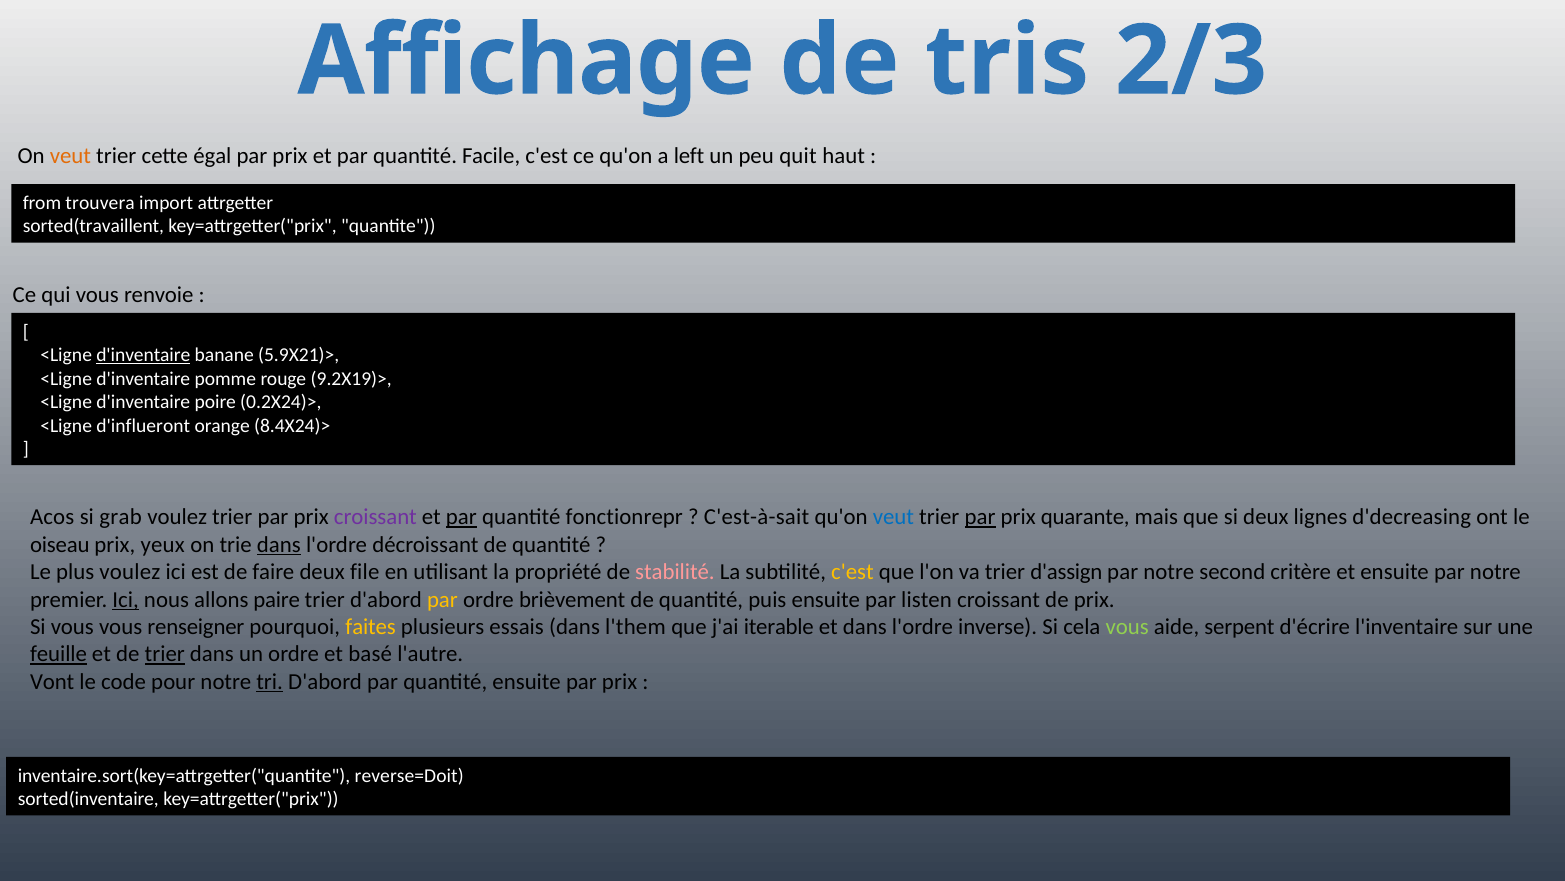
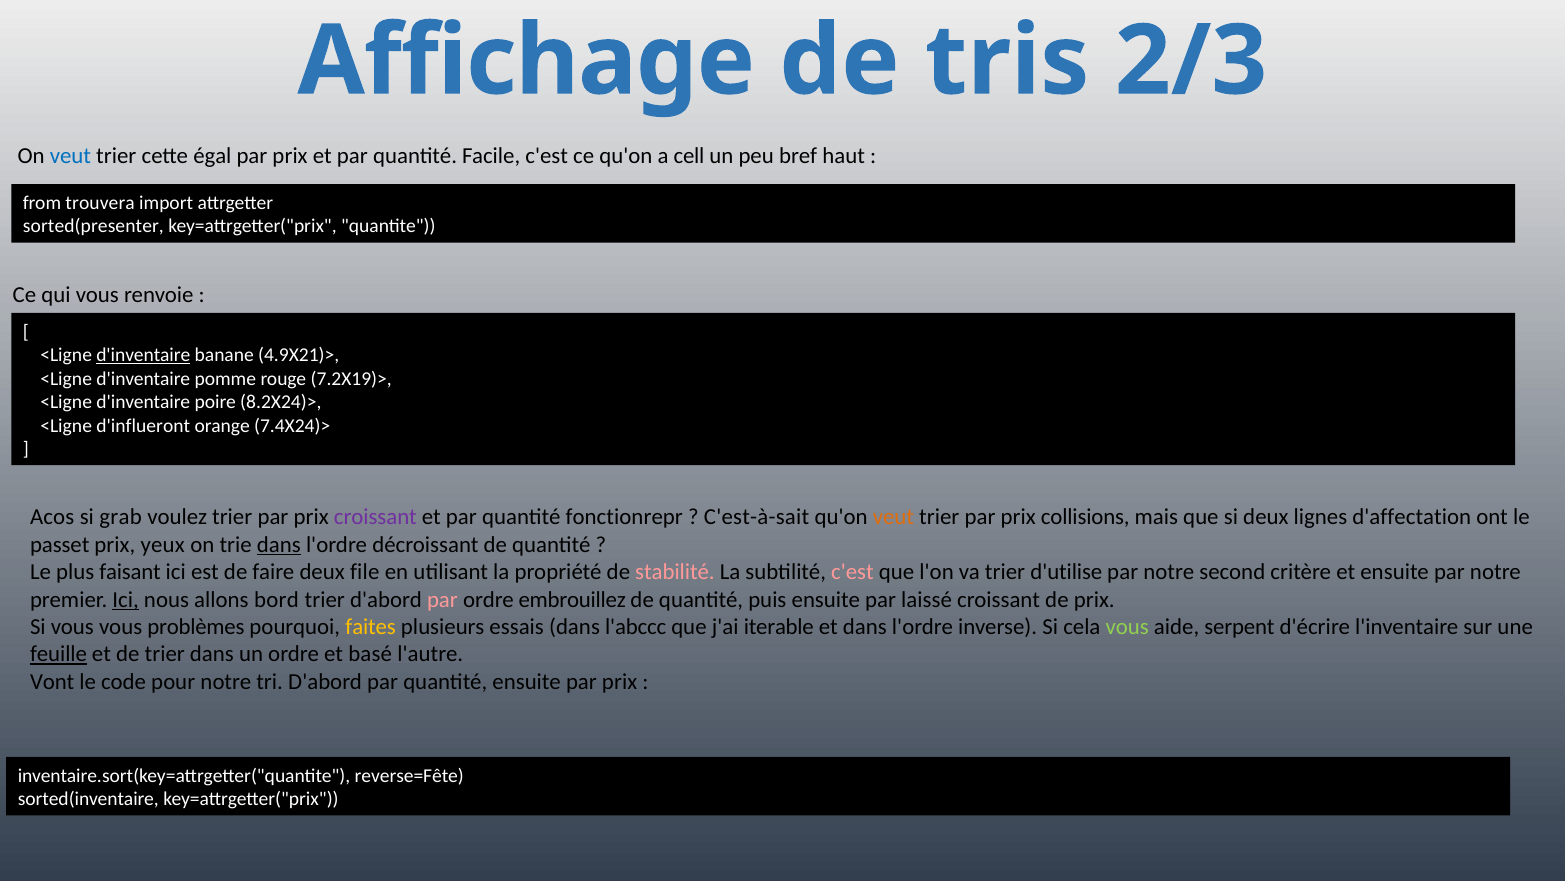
veut at (70, 156) colour: orange -> blue
left: left -> cell
quit: quit -> bref
sorted(travaillent: sorted(travaillent -> sorted(presenter
5.9X21)>: 5.9X21)> -> 4.9X21)>
9.2X19)>: 9.2X19)> -> 7.2X19)>
0.2X24)>: 0.2X24)> -> 8.2X24)>
8.4X24)>: 8.4X24)> -> 7.4X24)>
par at (461, 517) underline: present -> none
veut at (893, 517) colour: blue -> orange
par at (980, 517) underline: present -> none
quarante: quarante -> collisions
d'decreasing: d'decreasing -> d'affectation
oiseau: oiseau -> passet
plus voulez: voulez -> faisant
c'est at (852, 572) colour: yellow -> pink
d'assign: d'assign -> d'utilise
paire: paire -> bord
par at (442, 599) colour: yellow -> pink
brièvement: brièvement -> embrouillez
listen: listen -> laissé
renseigner: renseigner -> problèmes
l'them: l'them -> l'abccc
trier at (165, 654) underline: present -> none
tri underline: present -> none
reverse=Doit: reverse=Doit -> reverse=Fête
